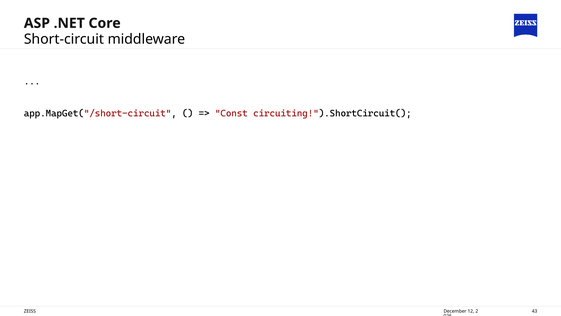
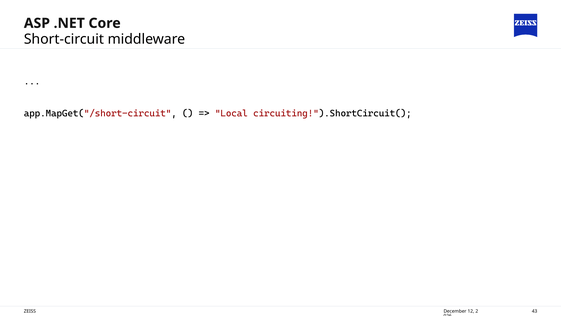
Const: Const -> Local
